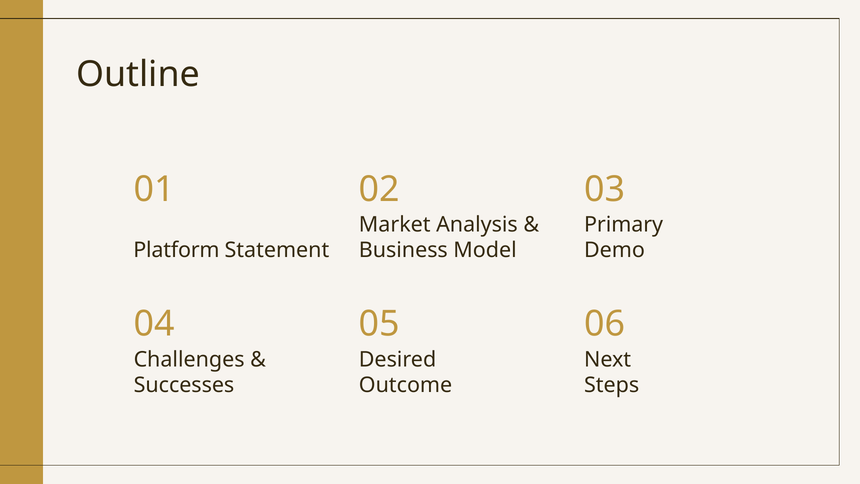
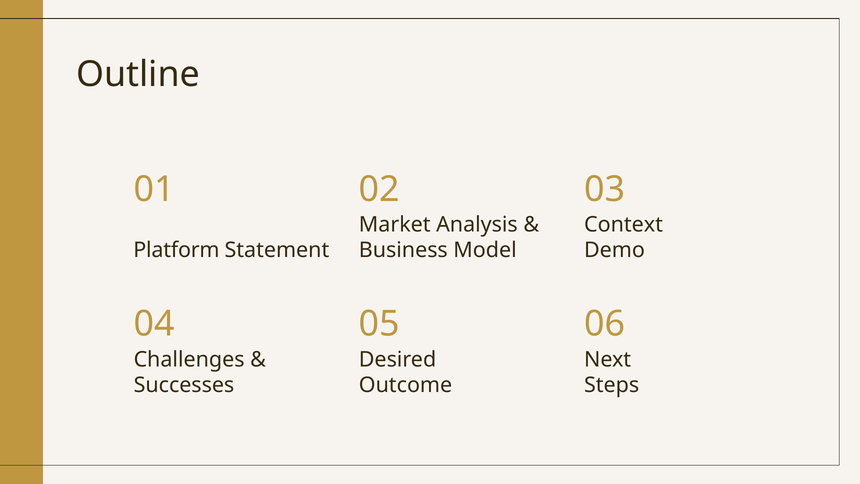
Primary: Primary -> Context
